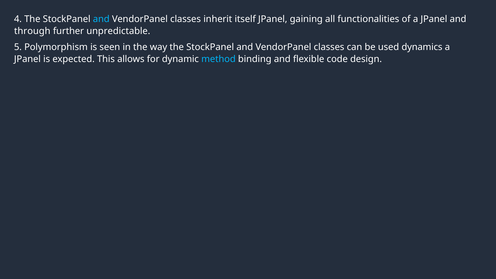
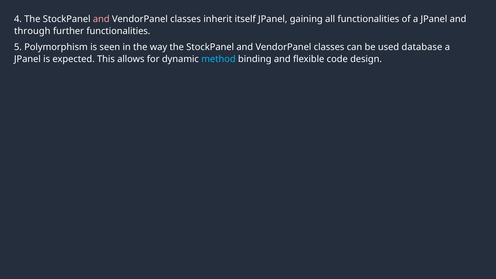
and at (101, 19) colour: light blue -> pink
further unpredictable: unpredictable -> functionalities
dynamics: dynamics -> database
